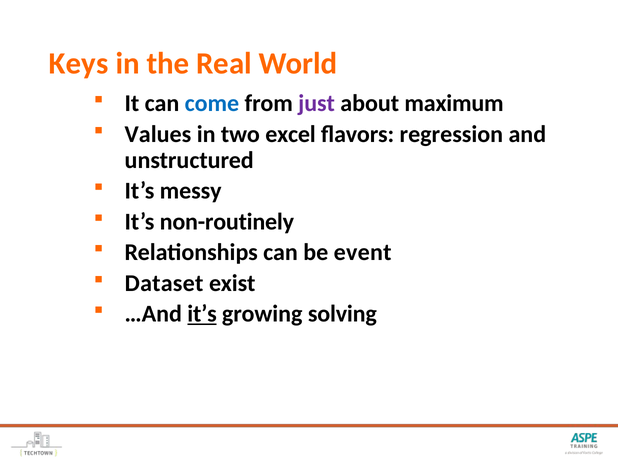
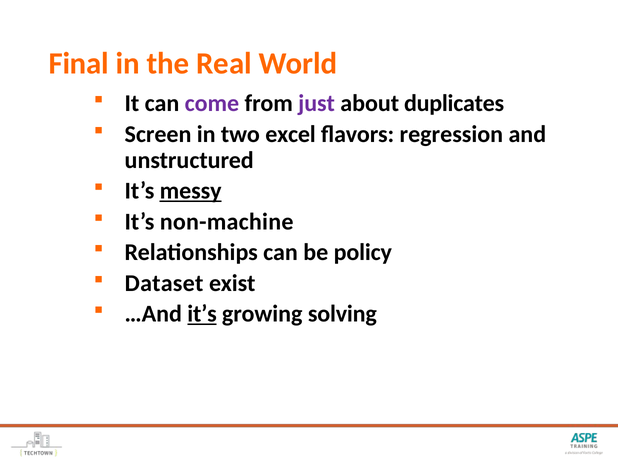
Keys: Keys -> Final
come colour: blue -> purple
maximum: maximum -> duplicates
Values: Values -> Screen
messy underline: none -> present
non-routinely: non-routinely -> non-machine
event: event -> policy
